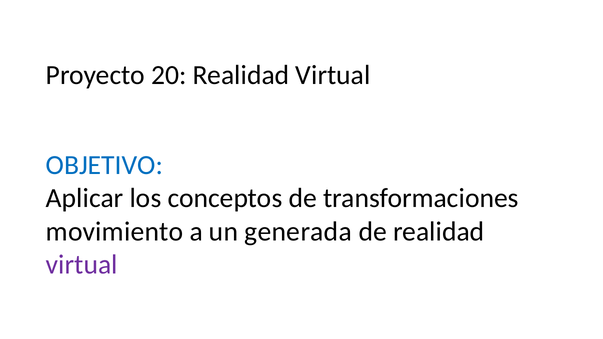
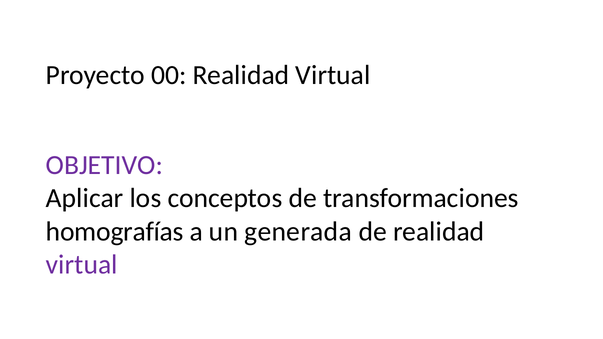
20: 20 -> 00
OBJETIVO colour: blue -> purple
movimiento: movimiento -> homografías
